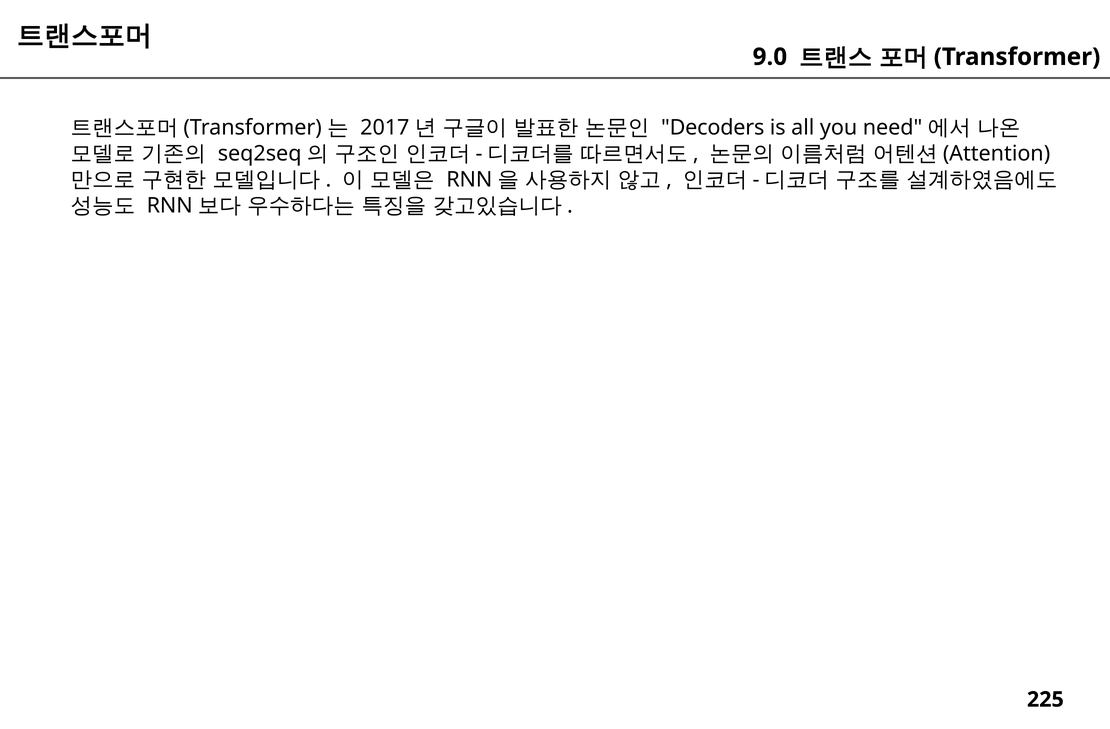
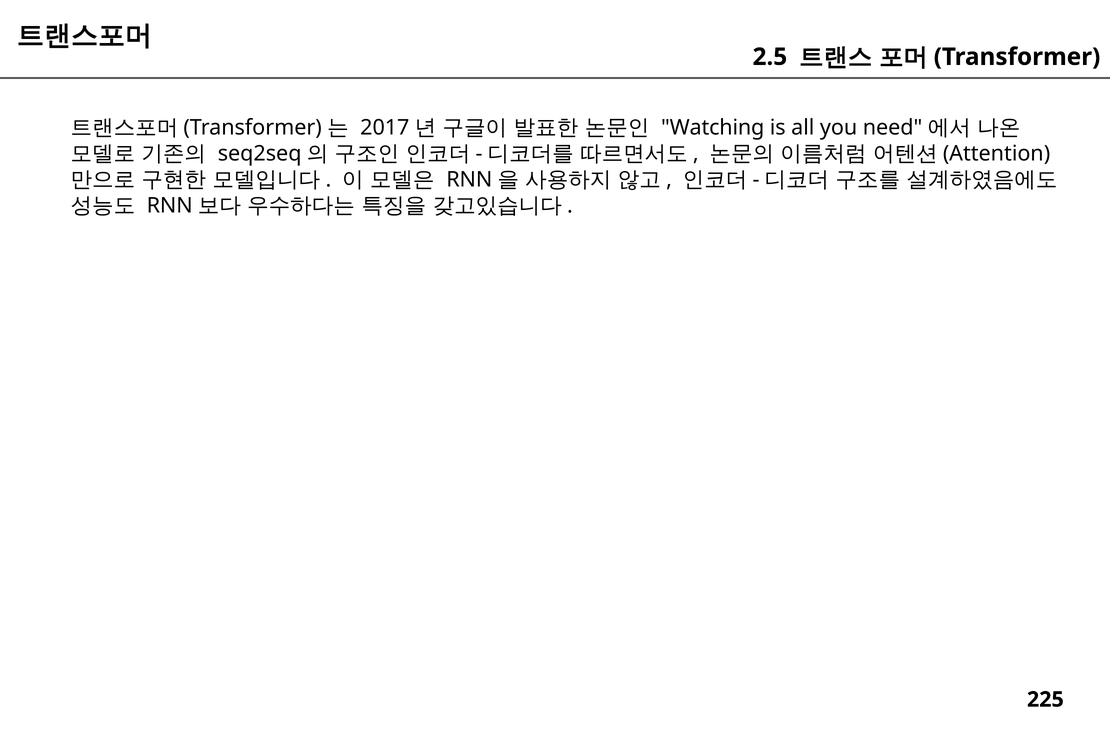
9.0: 9.0 -> 2.5
Decoders: Decoders -> Watching
